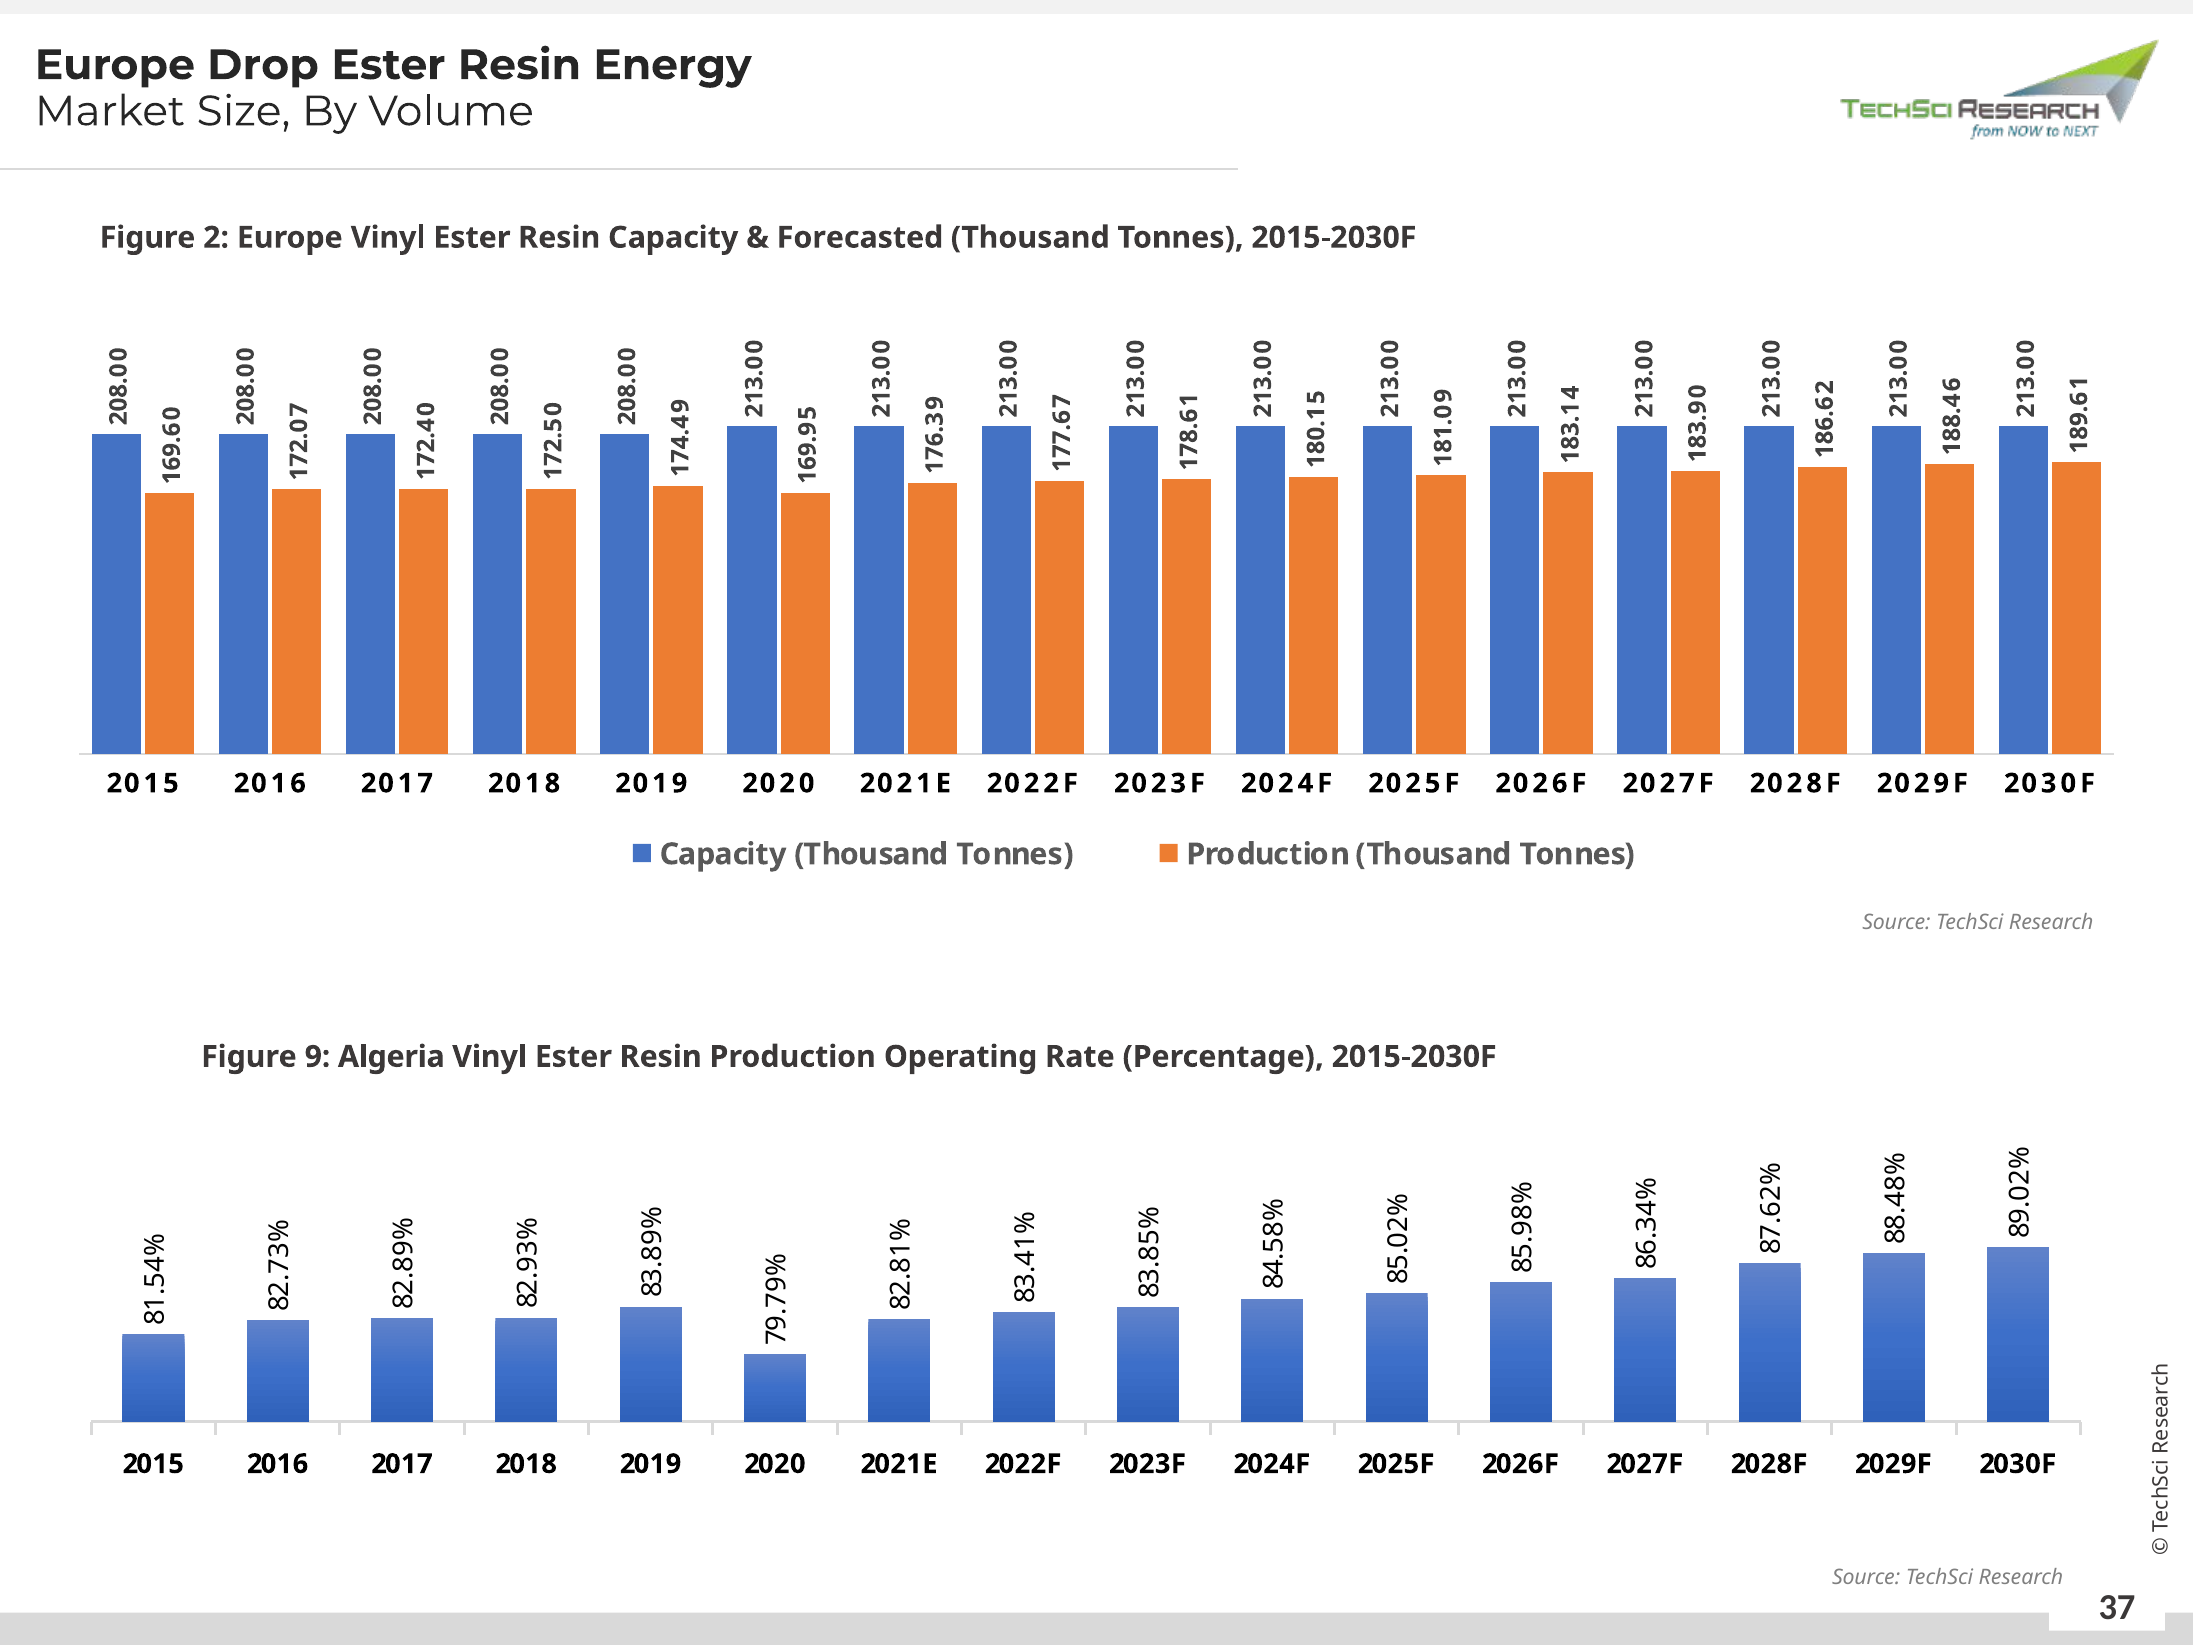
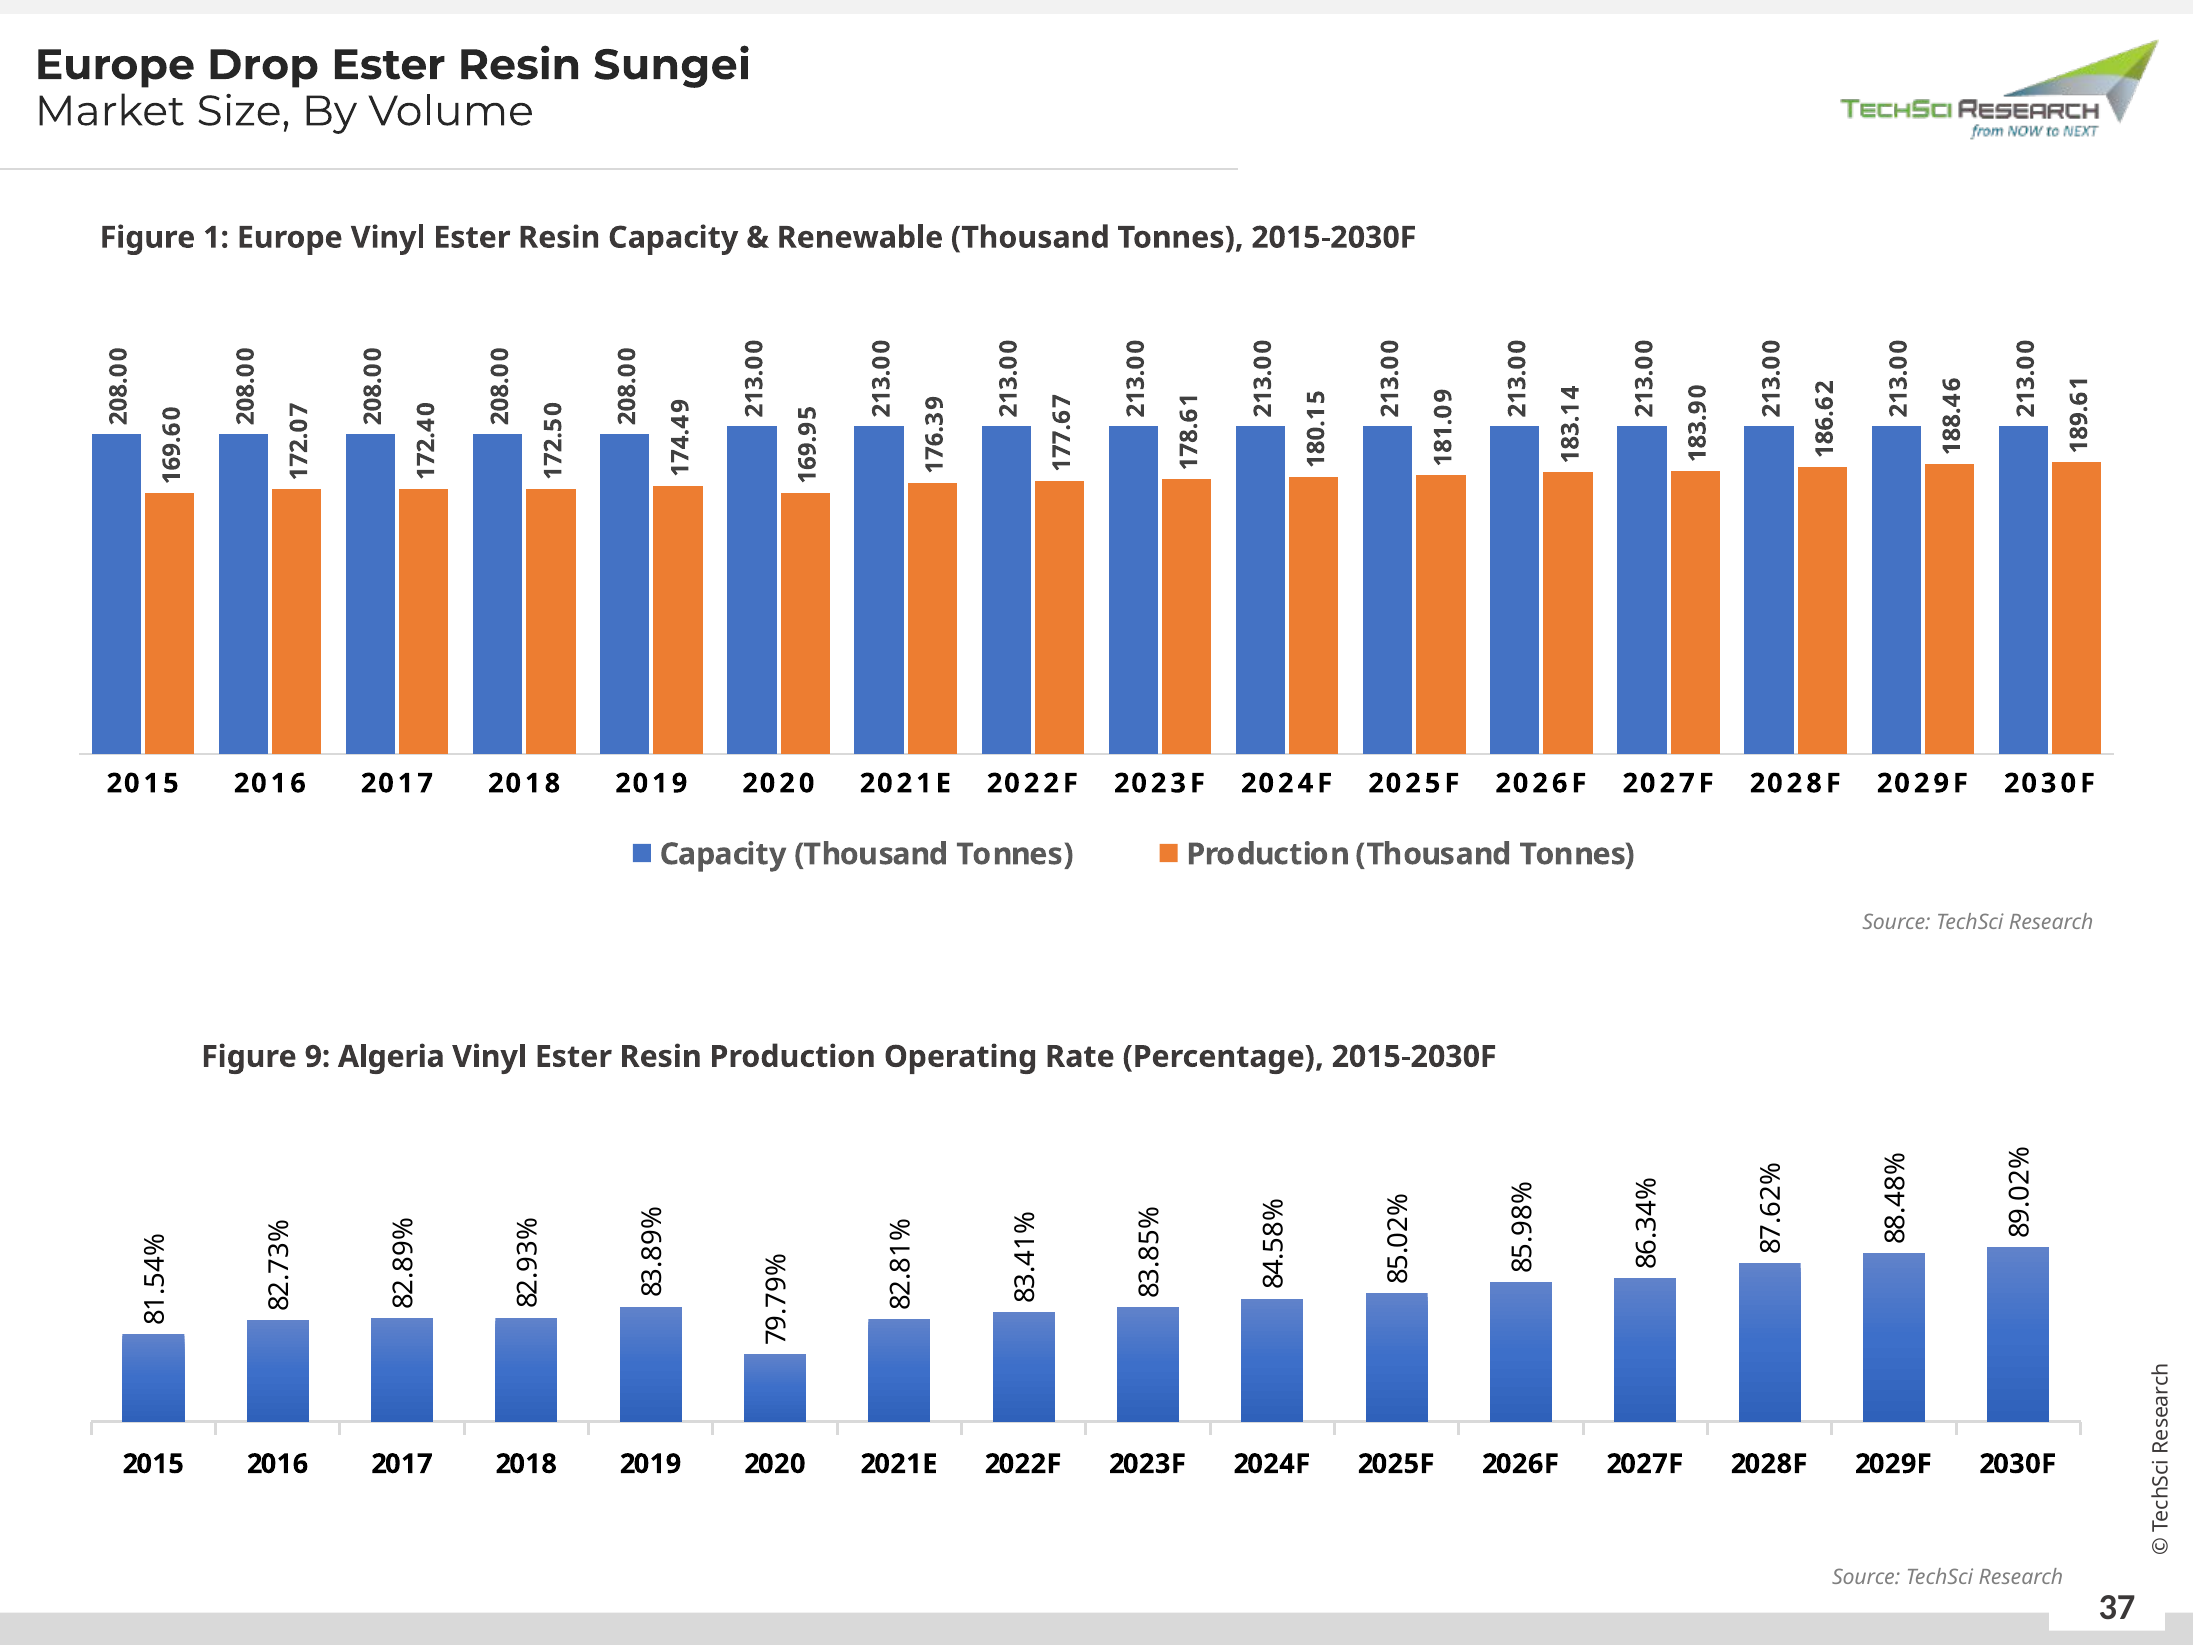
Energy: Energy -> Sungei
Figure 2: 2 -> 1
Forecasted: Forecasted -> Renewable
